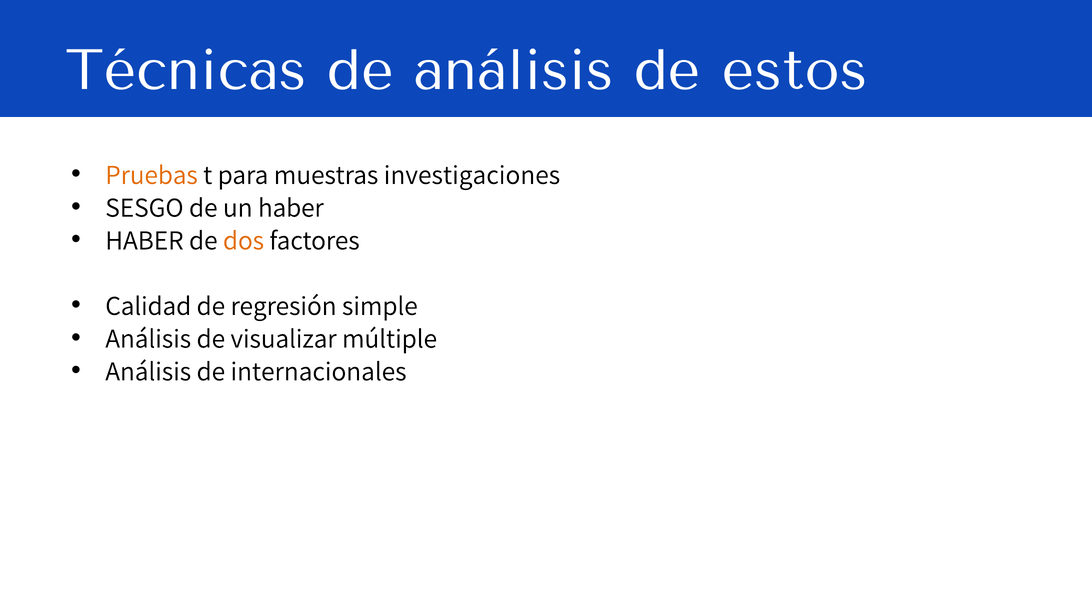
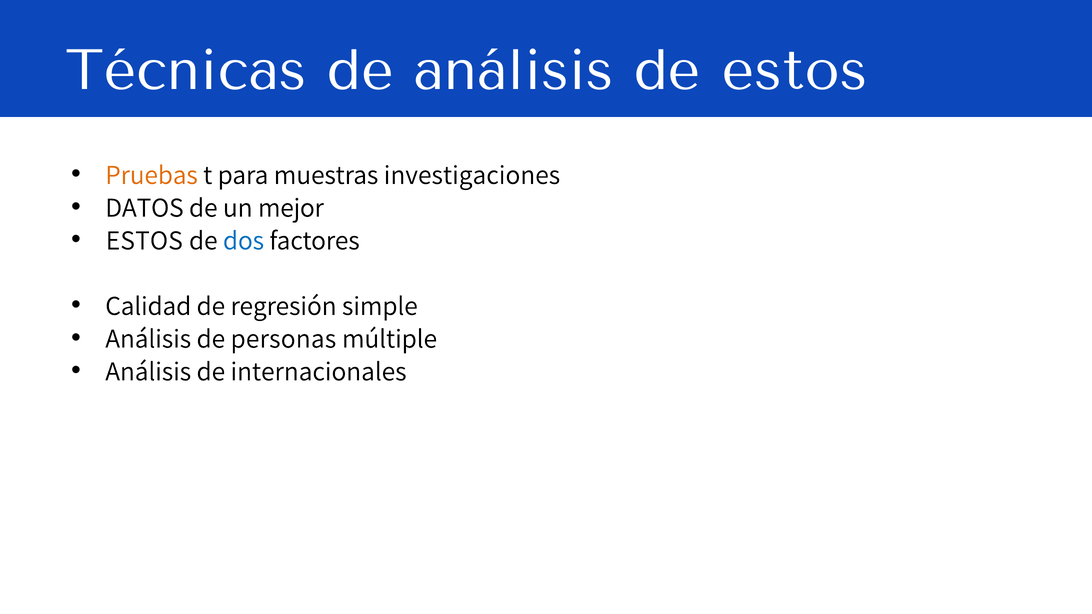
SESGO: SESGO -> DATOS
un haber: haber -> mejor
HABER at (144, 240): HABER -> ESTOS
dos colour: orange -> blue
visualizar: visualizar -> personas
